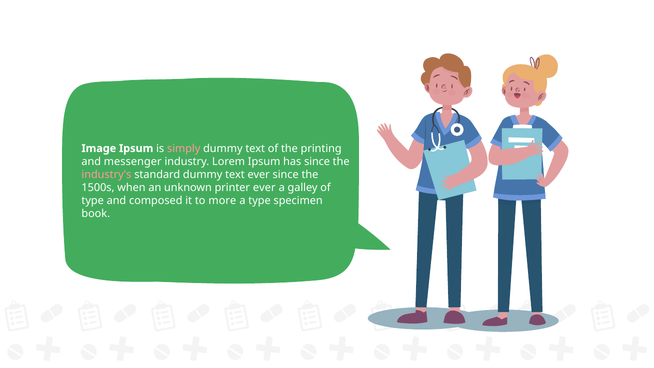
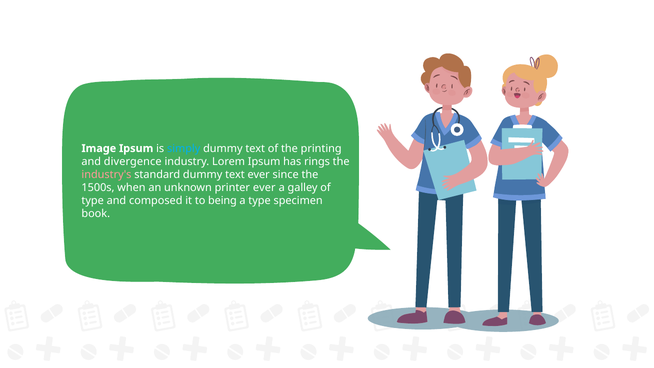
simply colour: pink -> light blue
messenger: messenger -> divergence
has since: since -> rings
more: more -> being
